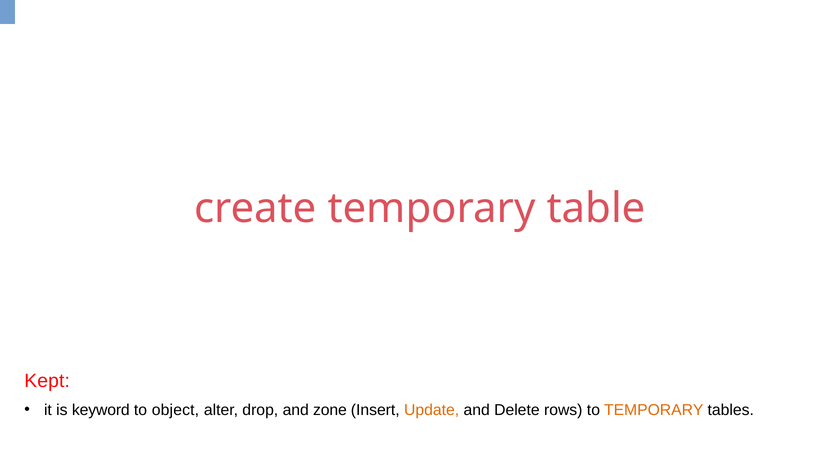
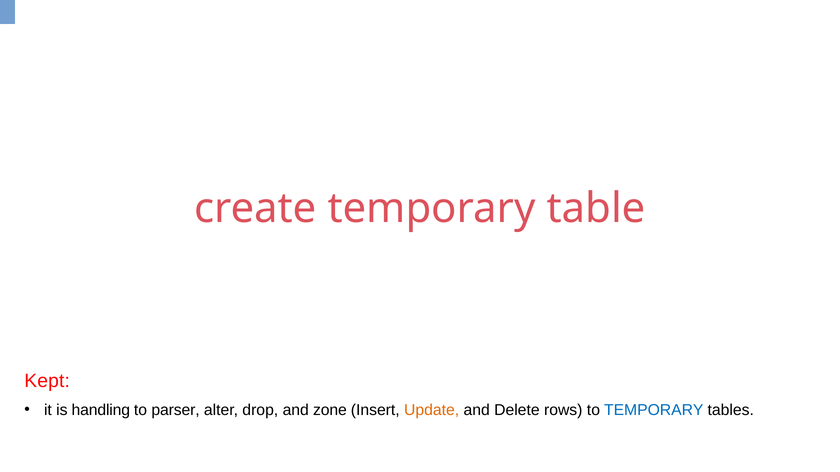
keyword: keyword -> handling
object: object -> parser
TEMPORARY at (654, 410) colour: orange -> blue
